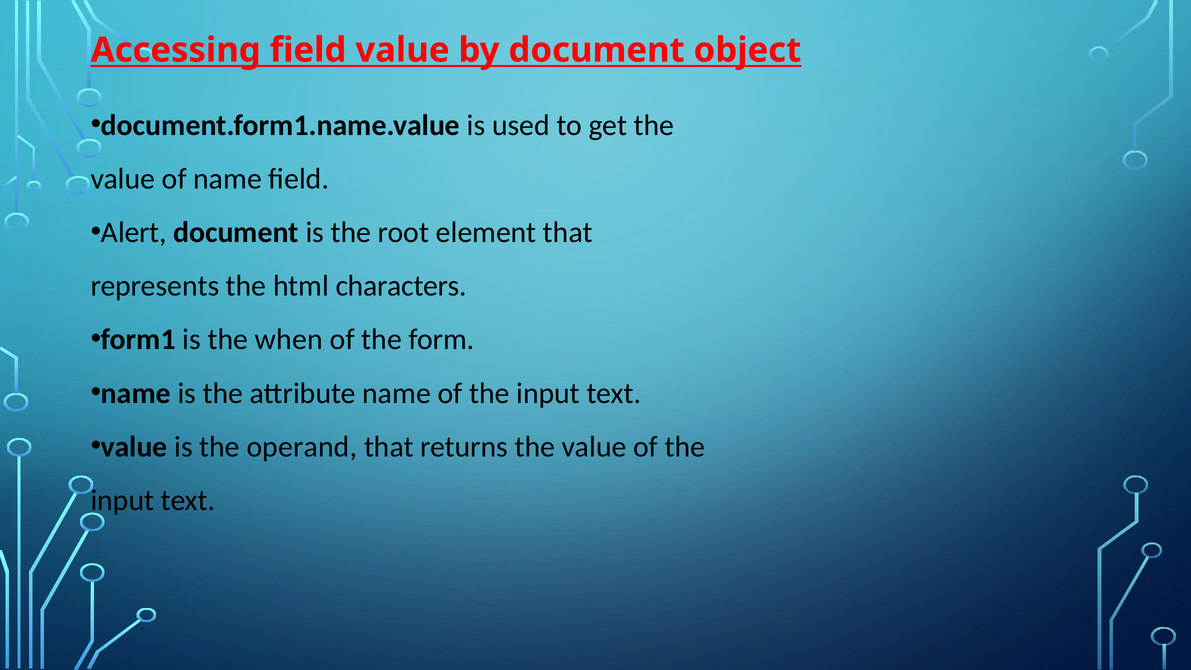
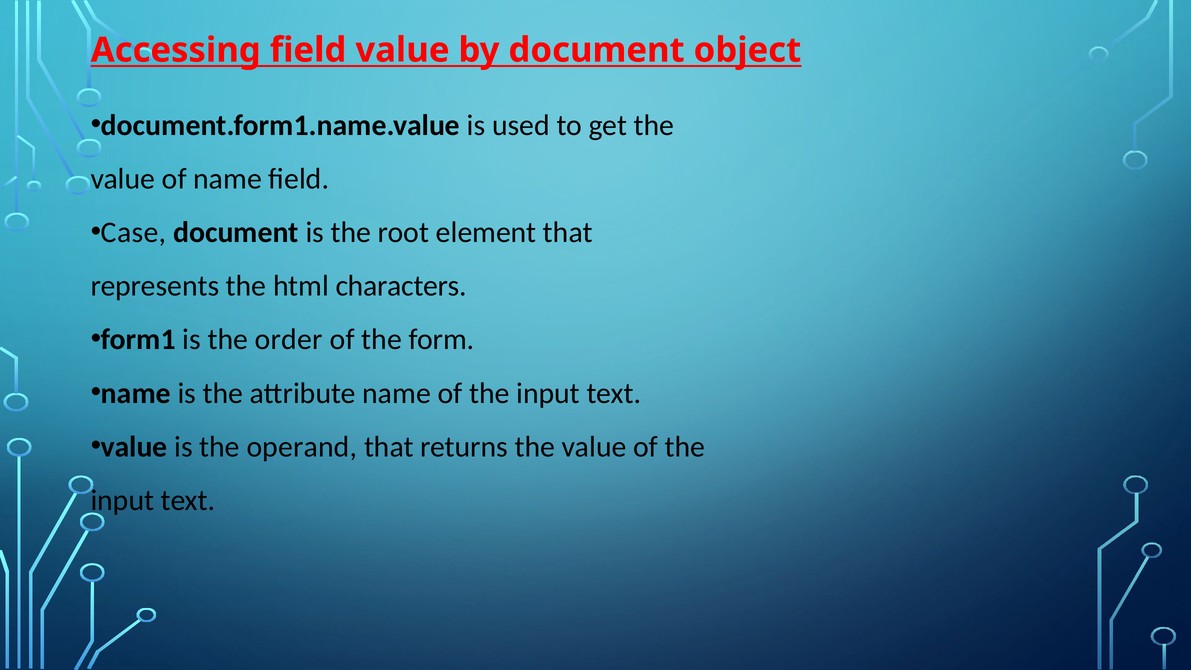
Alert: Alert -> Case
when: when -> order
